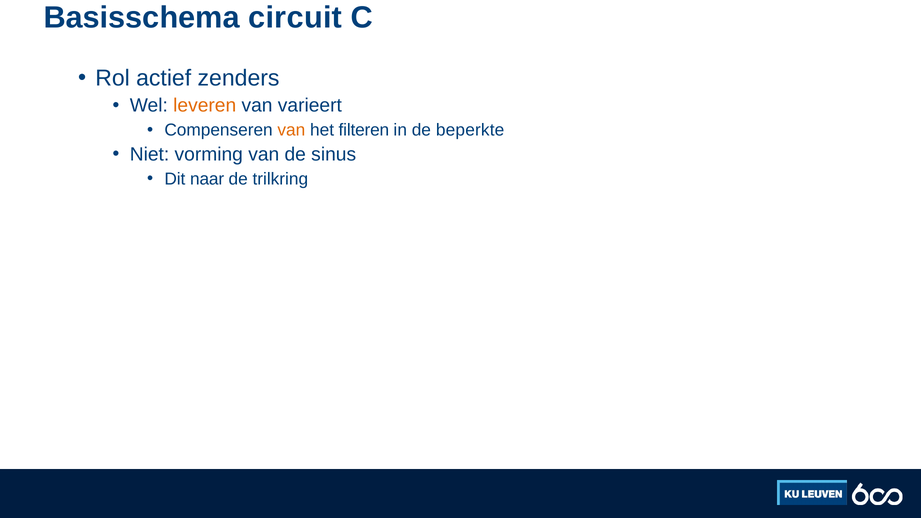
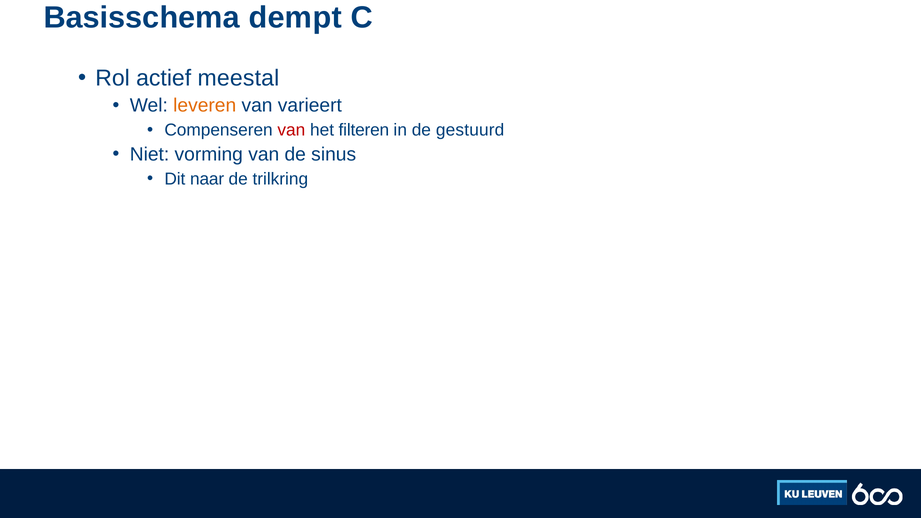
circuit: circuit -> dempt
zenders: zenders -> meestal
van at (291, 130) colour: orange -> red
beperkte: beperkte -> gestuurd
